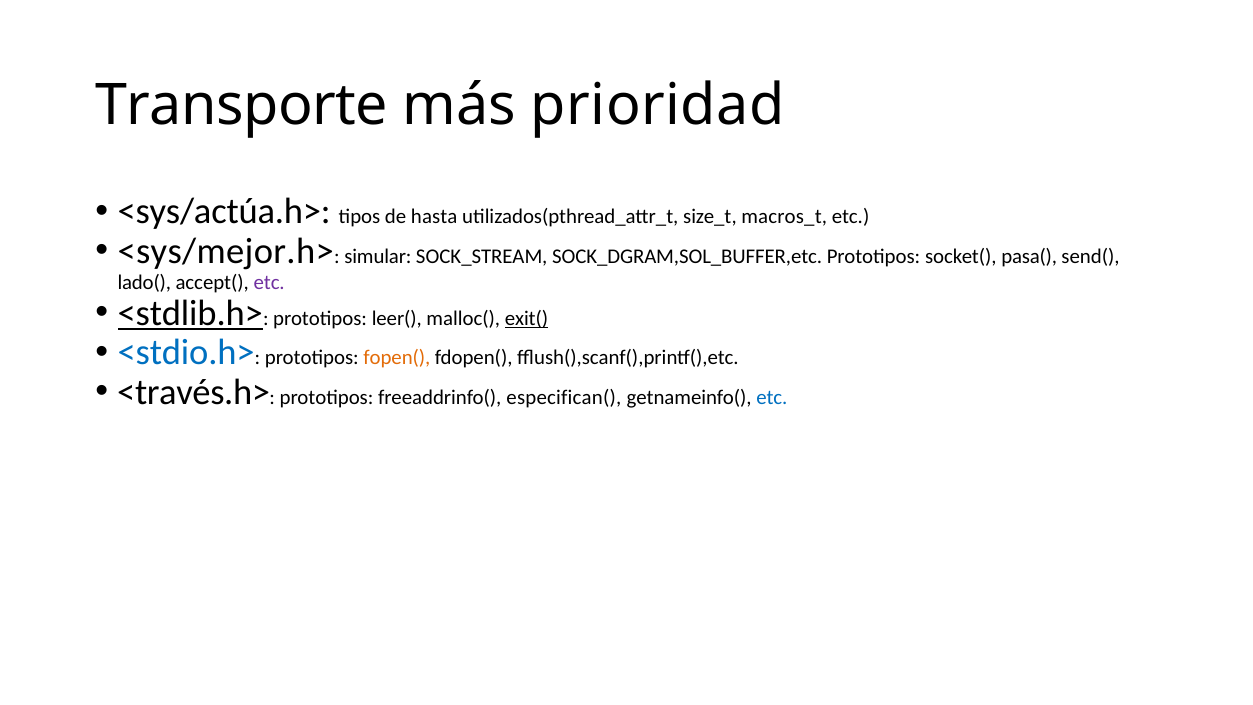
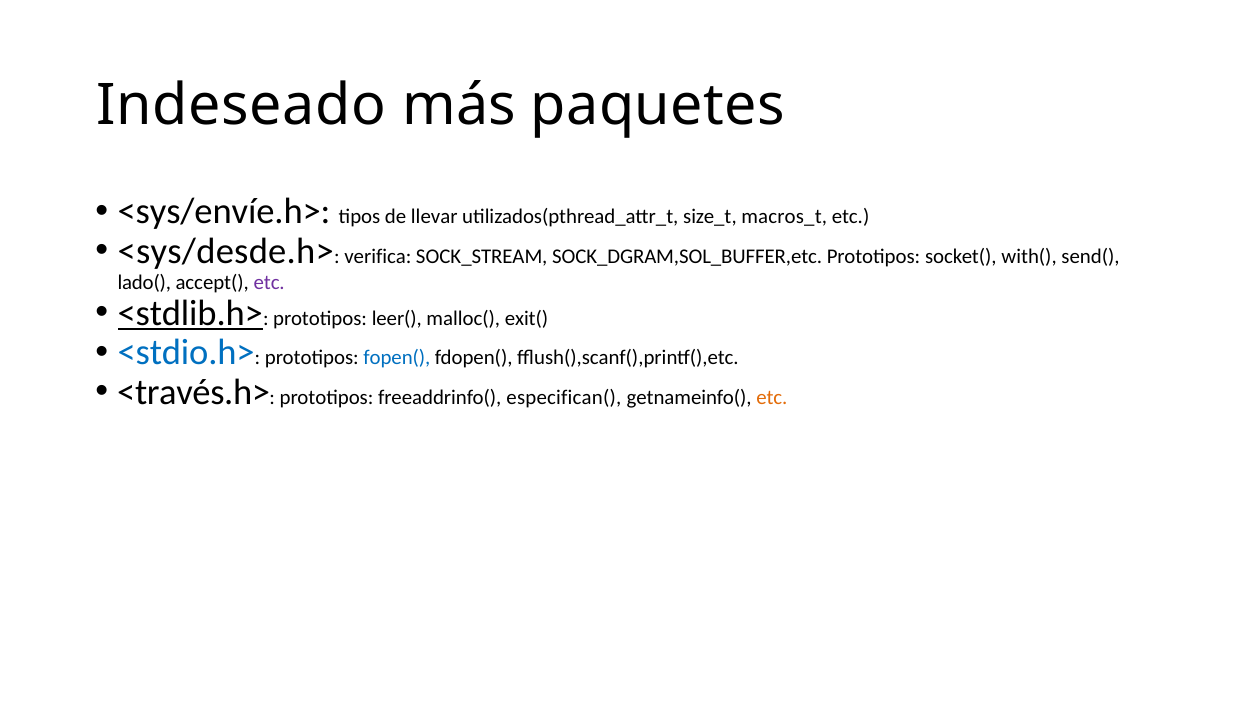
Transporte: Transporte -> Indeseado
prioridad: prioridad -> paquetes
<sys/actúa.h>: <sys/actúa.h> -> <sys/envíe.h>
hasta: hasta -> llevar
<sys/mejor.h>: <sys/mejor.h> -> <sys/desde.h>
simular: simular -> verifica
pasa(: pasa( -> with(
exit( underline: present -> none
fopen( colour: orange -> blue
etc at (772, 397) colour: blue -> orange
